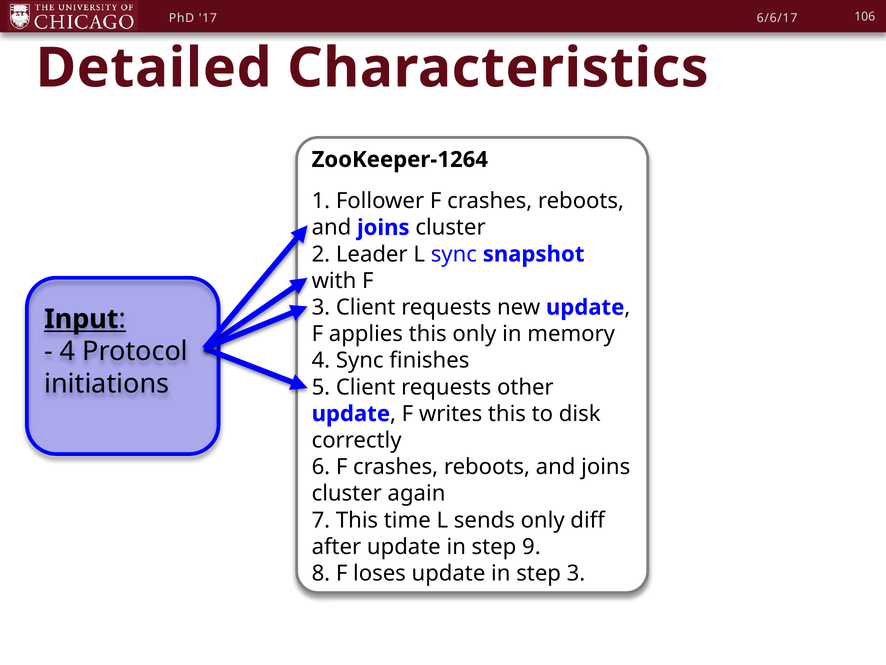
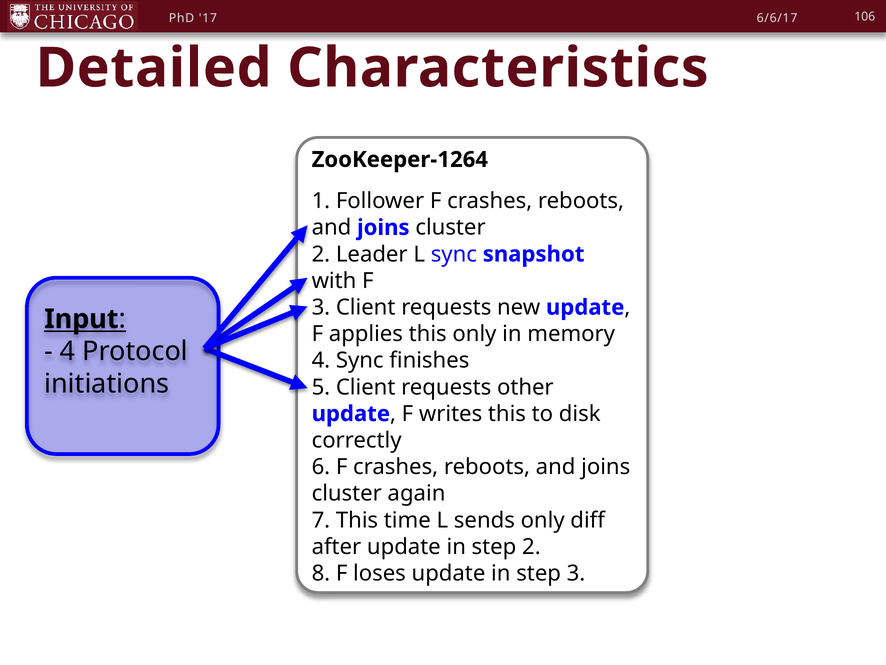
step 9: 9 -> 2
